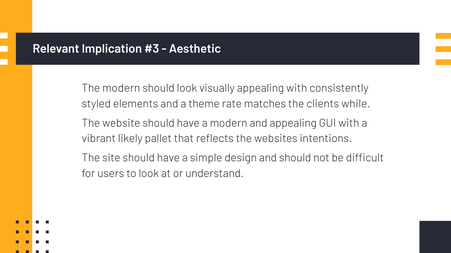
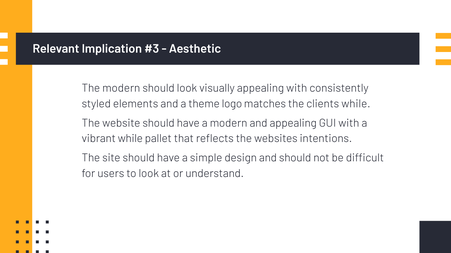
rate: rate -> logo
vibrant likely: likely -> while
